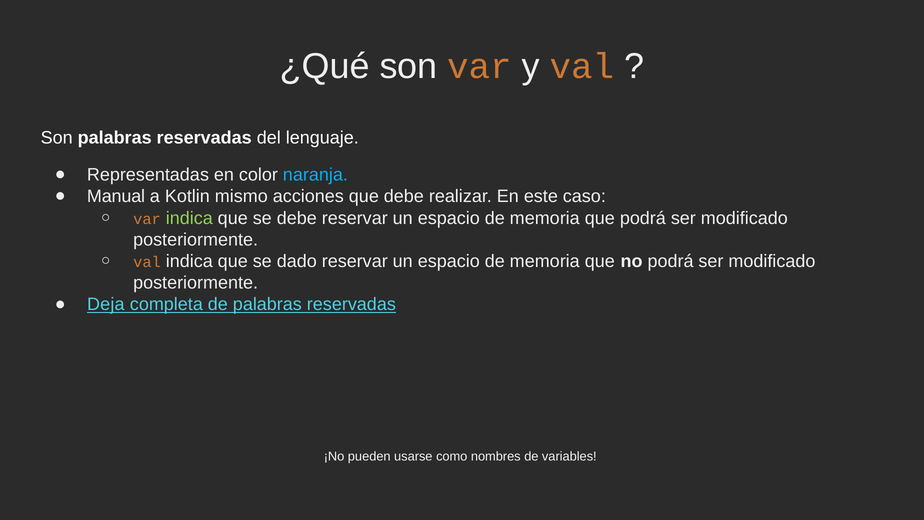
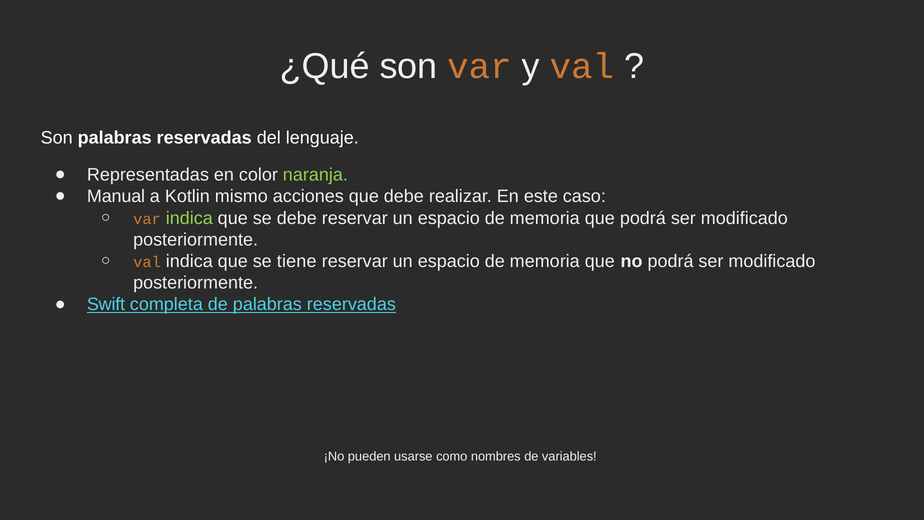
naranja colour: light blue -> light green
dado: dado -> tiene
Deja: Deja -> Swift
